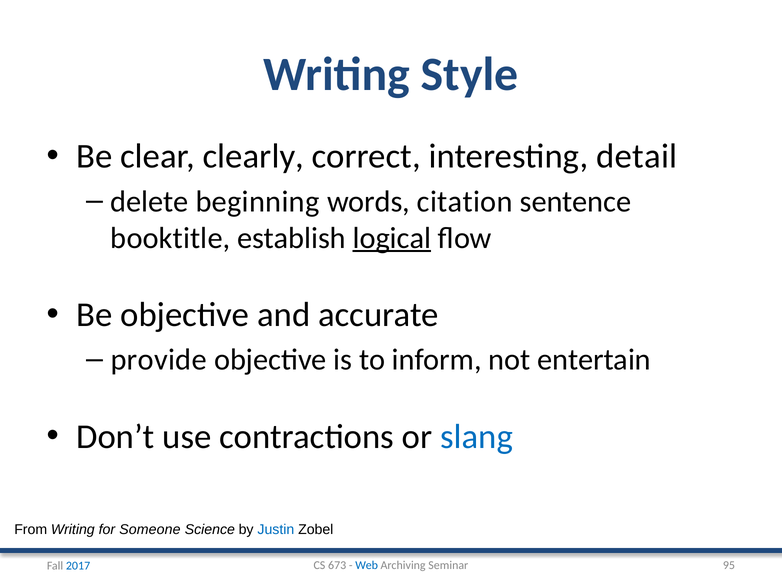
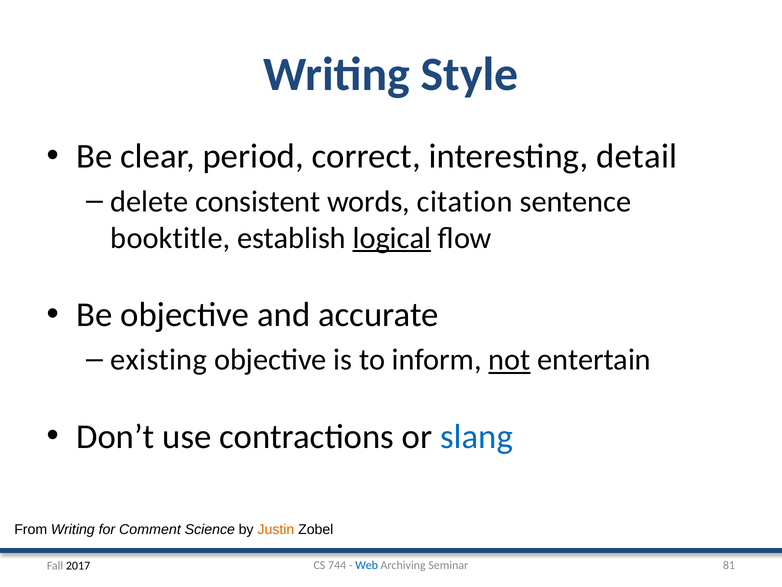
clearly: clearly -> period
beginning: beginning -> consistent
provide: provide -> existing
not underline: none -> present
Someone: Someone -> Comment
Justin colour: blue -> orange
673: 673 -> 744
95: 95 -> 81
2017 colour: blue -> black
